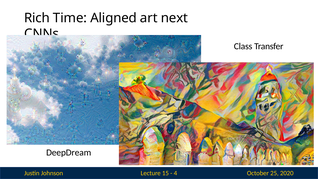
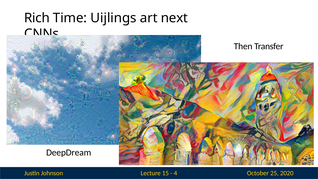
Aligned: Aligned -> Uijlings
Class: Class -> Then
